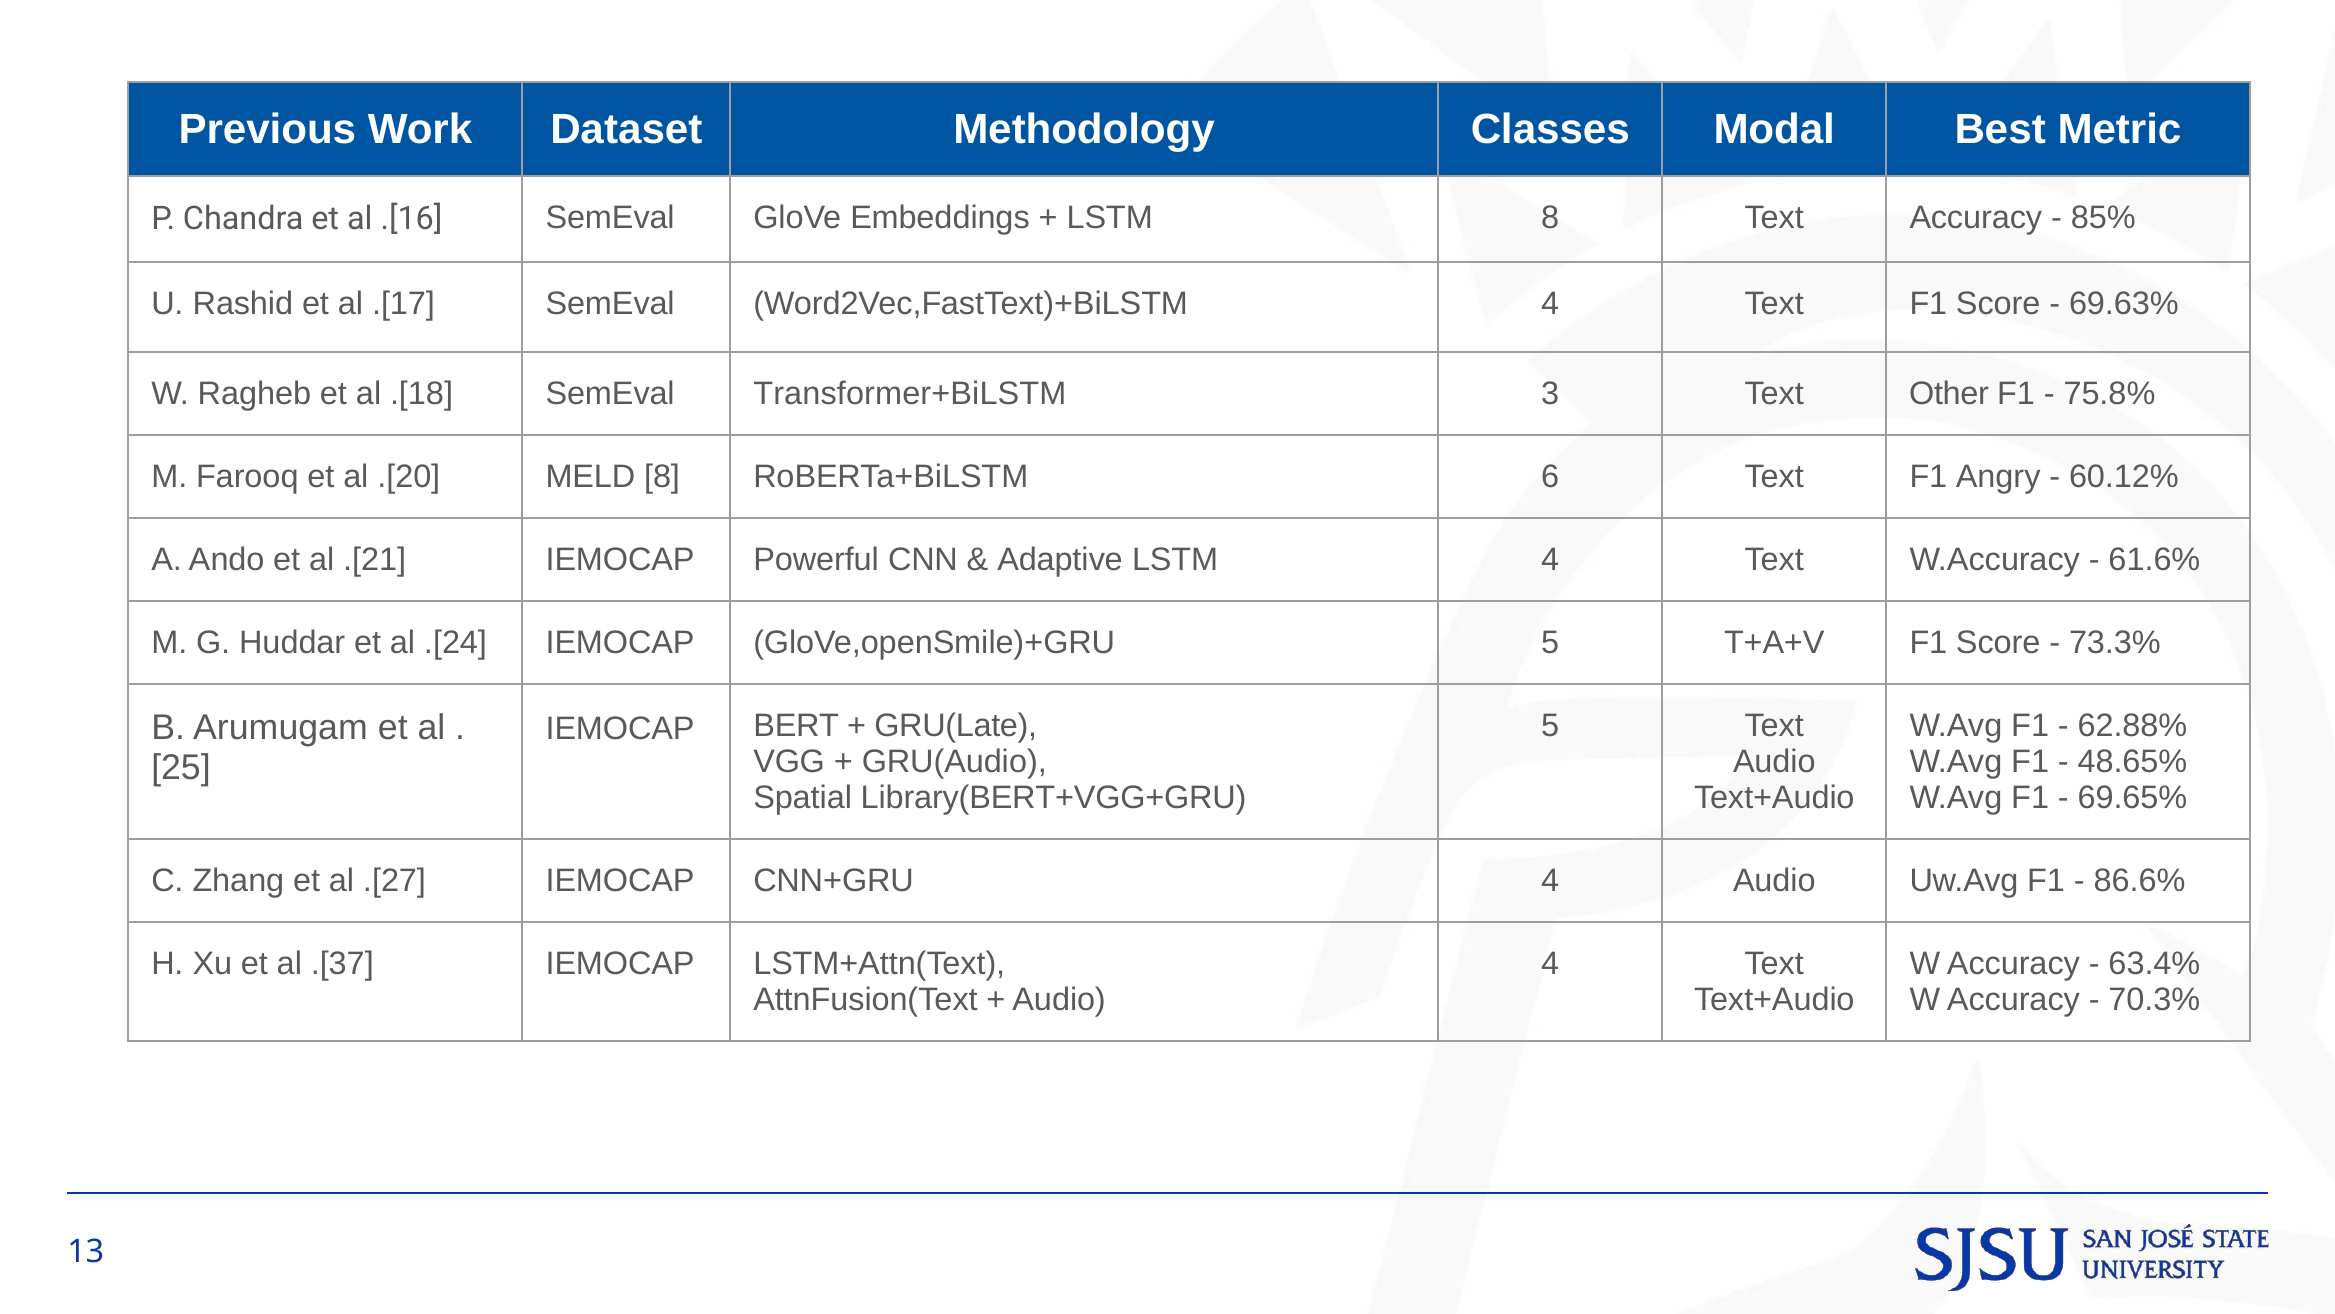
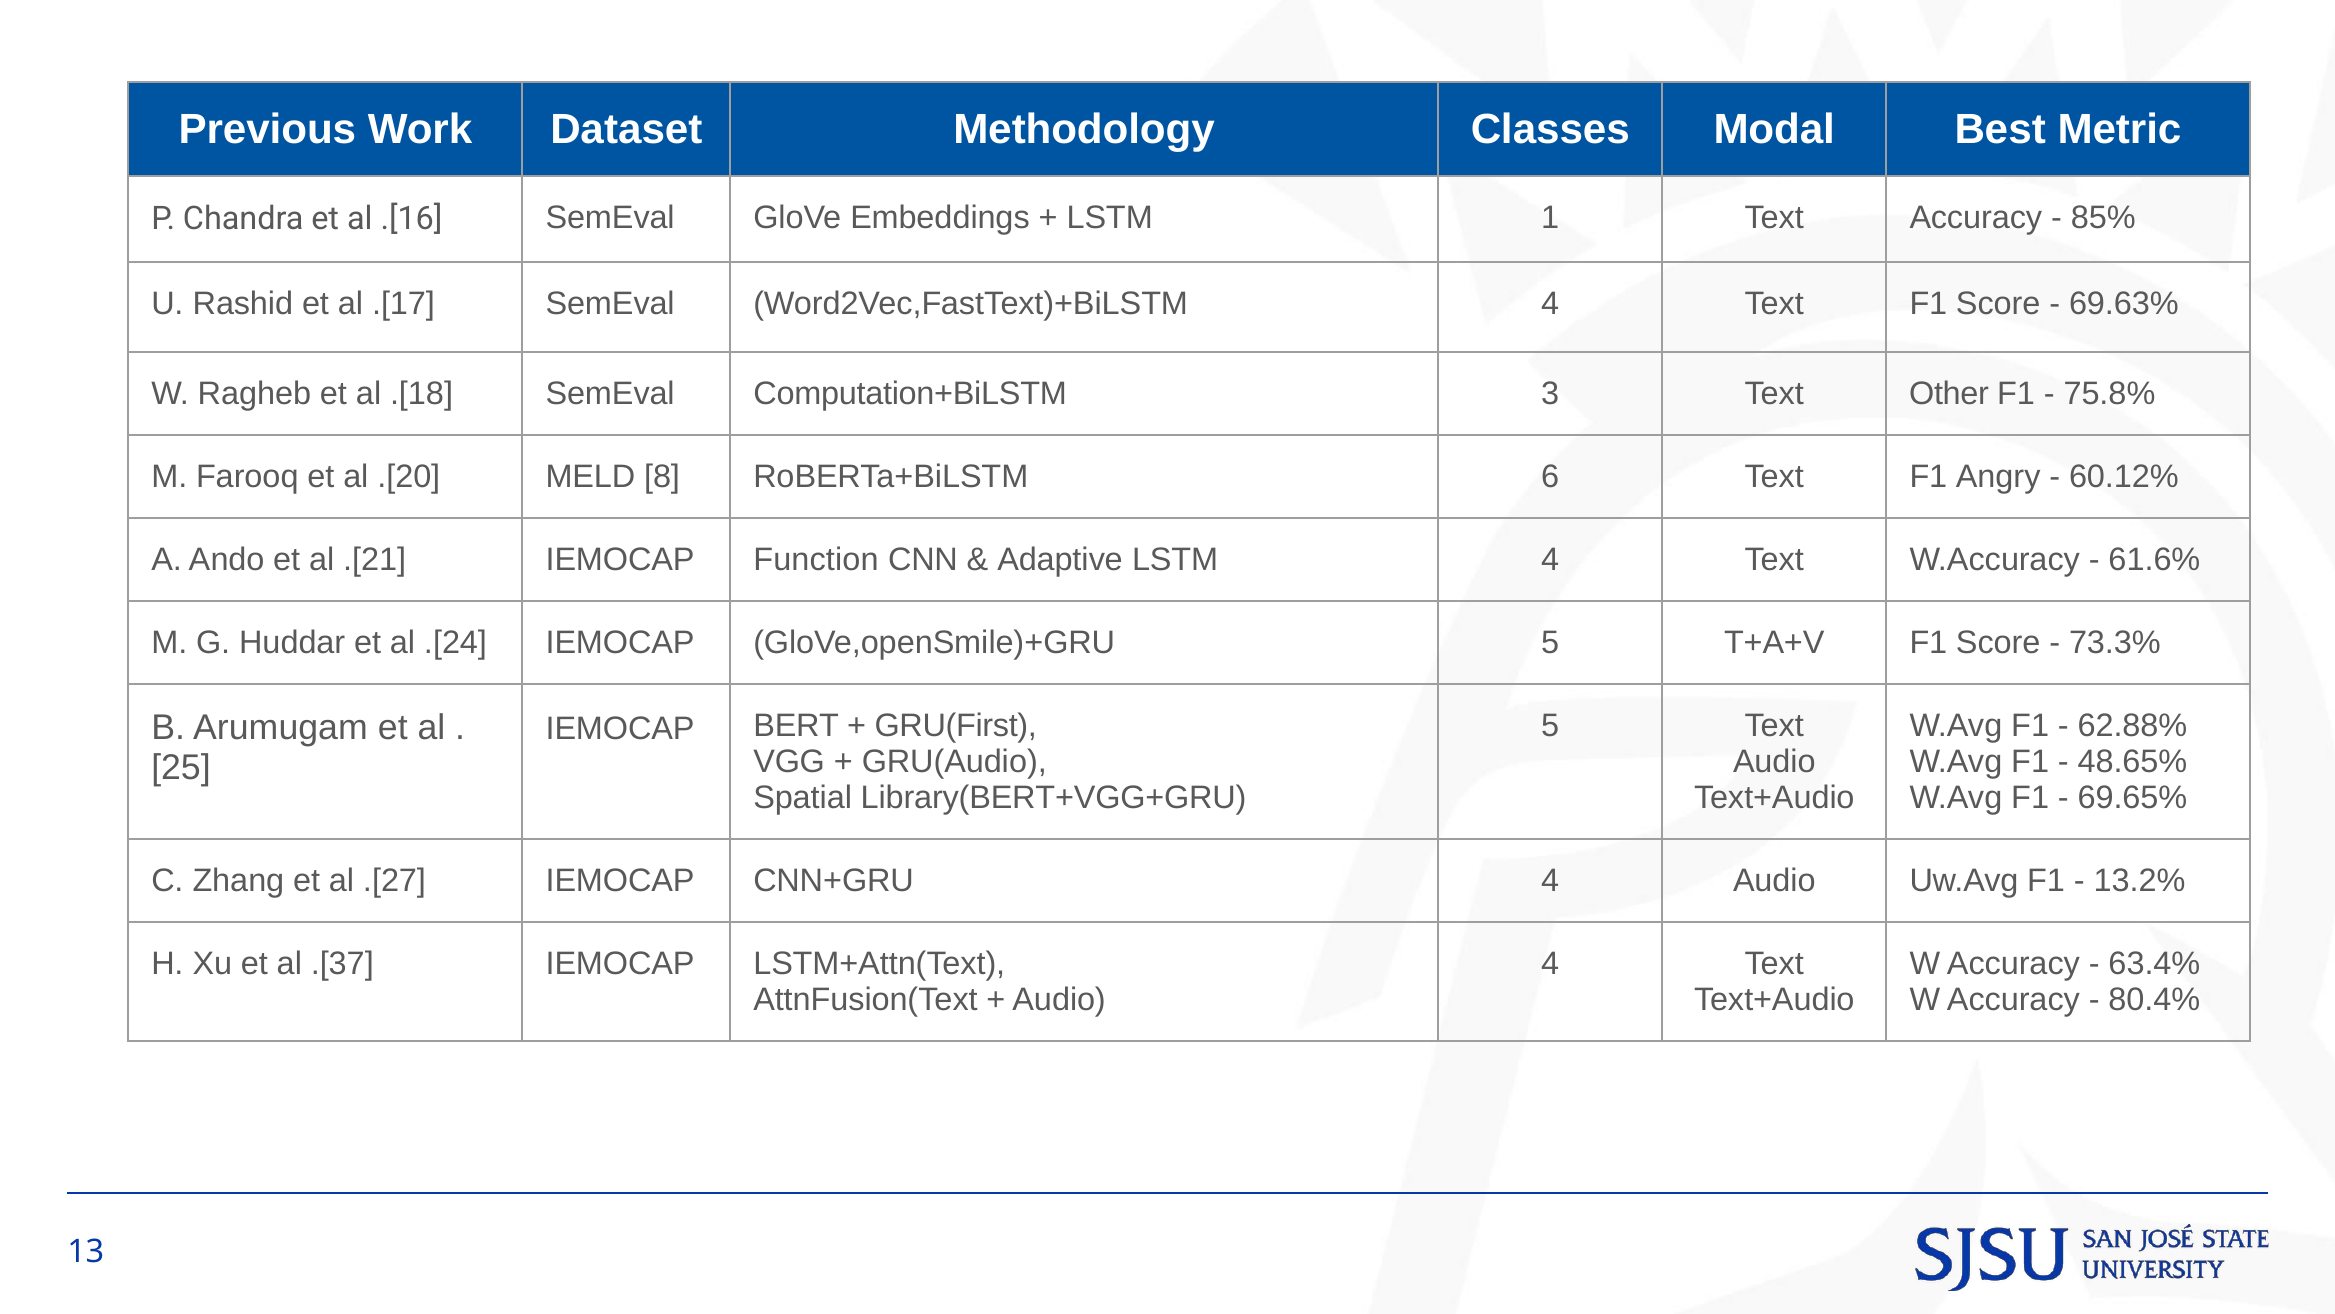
LSTM 8: 8 -> 1
Transformer+BiLSTM: Transformer+BiLSTM -> Computation+BiLSTM
Powerful: Powerful -> Function
GRU(Late: GRU(Late -> GRU(First
86.6%: 86.6% -> 13.2%
70.3%: 70.3% -> 80.4%
